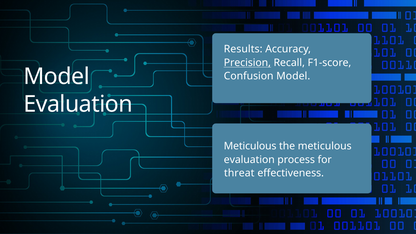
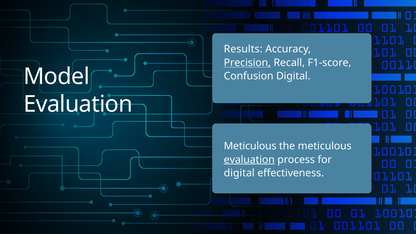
Confusion Model: Model -> Digital
evaluation at (249, 160) underline: none -> present
threat at (239, 173): threat -> digital
